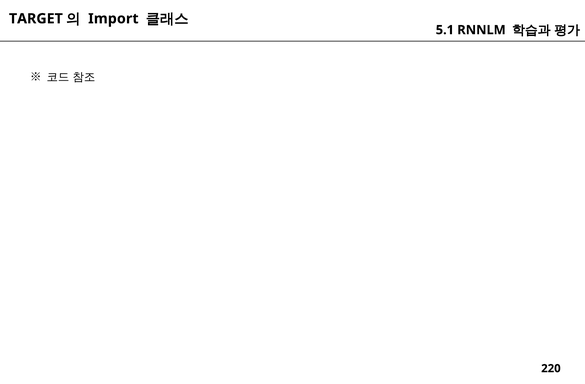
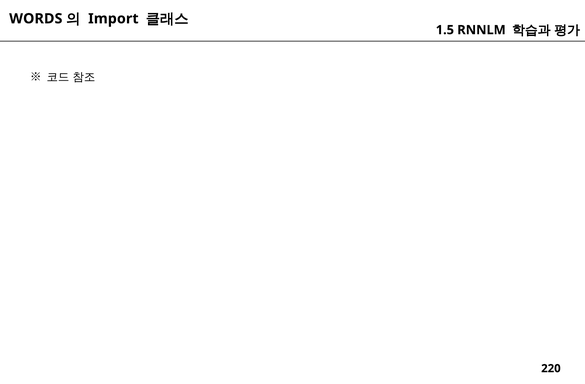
TARGET: TARGET -> WORDS
5.1: 5.1 -> 1.5
